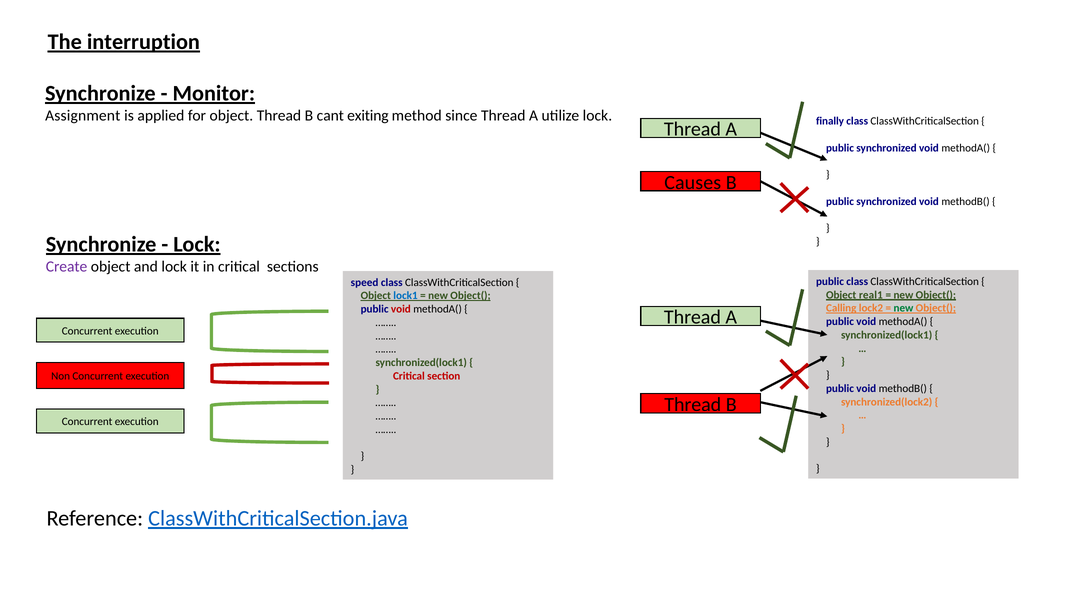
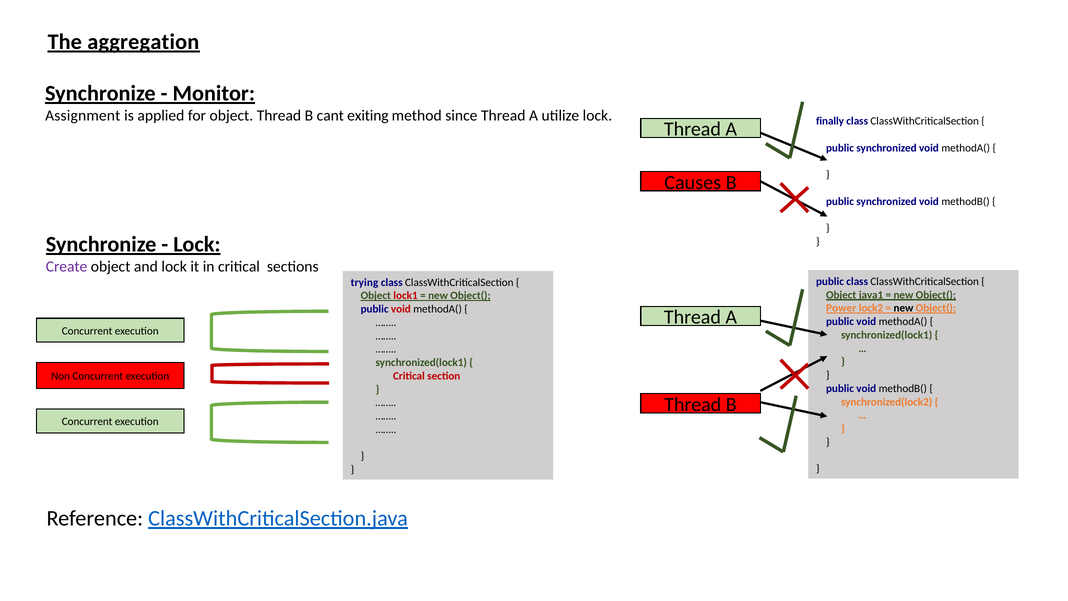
interruption: interruption -> aggregation
speed: speed -> trying
real1: real1 -> java1
lock1 colour: blue -> red
Calling: Calling -> Power
new at (903, 308) colour: green -> black
